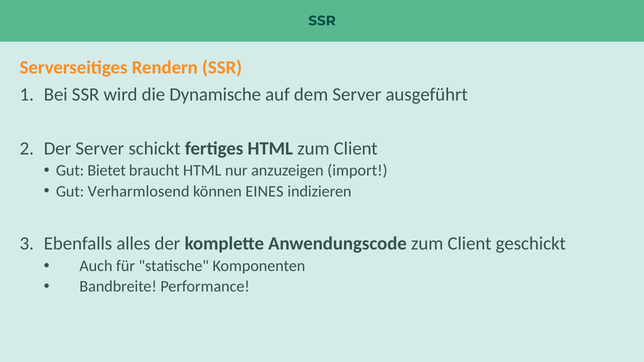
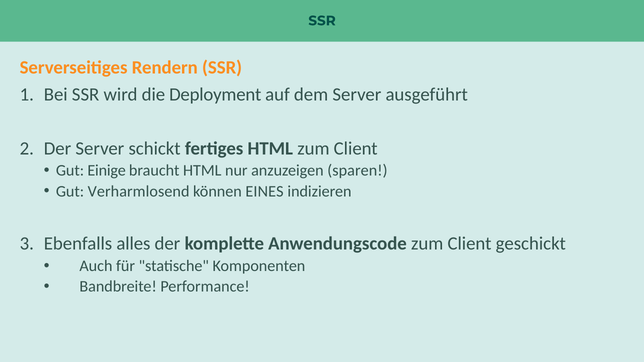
Dynamische: Dynamische -> Deployment
Bietet: Bietet -> Einige
import: import -> sparen
